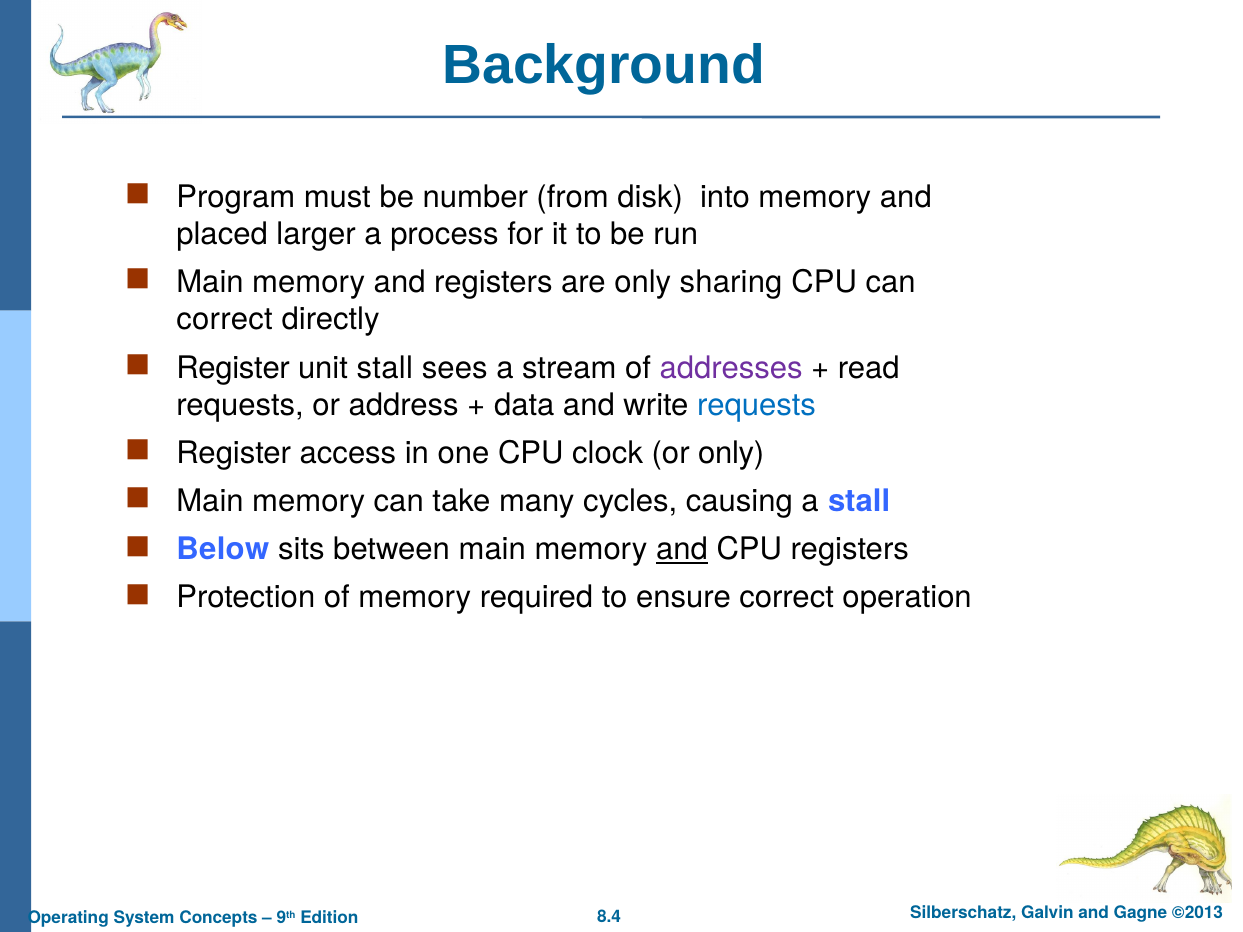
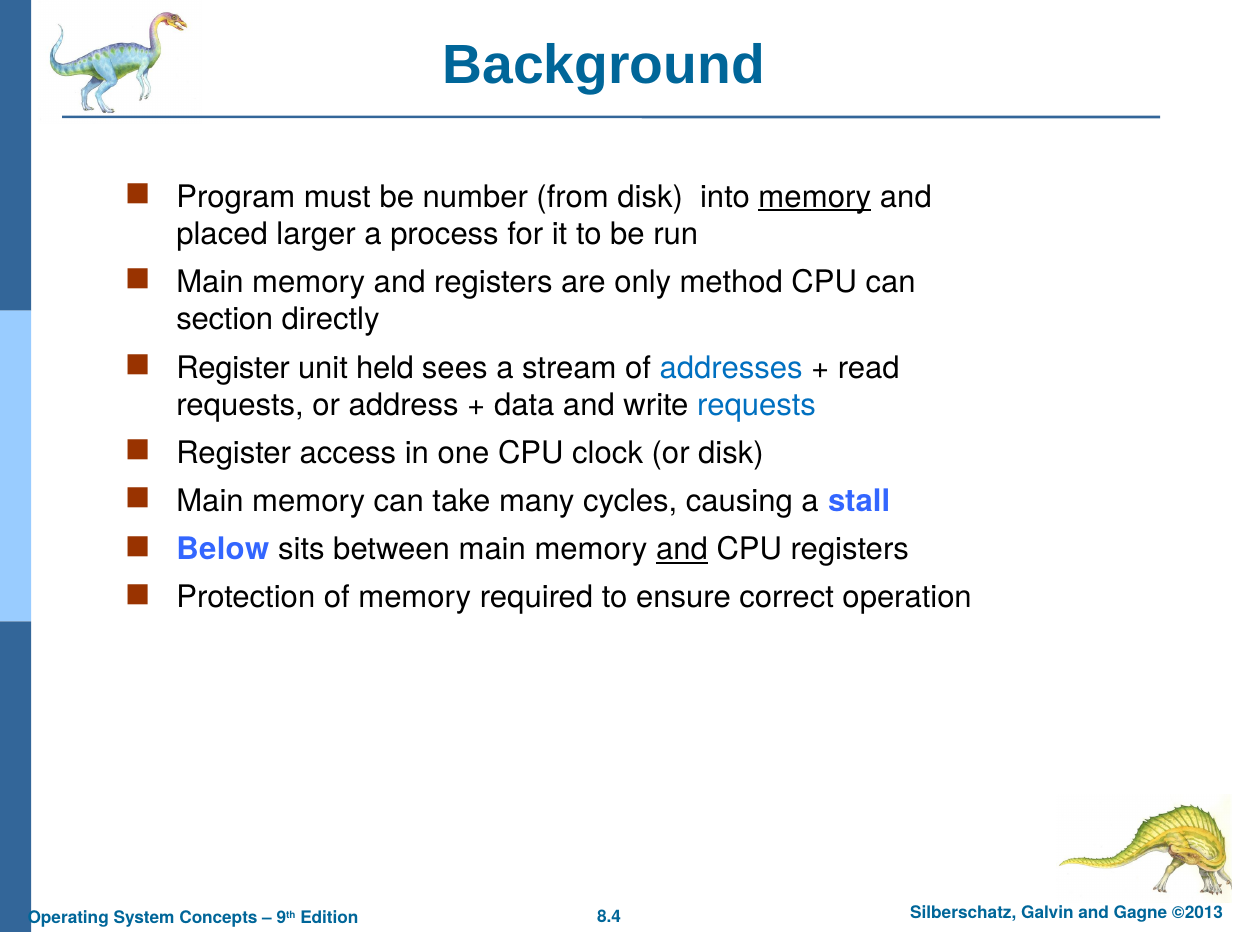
memory at (815, 197) underline: none -> present
sharing: sharing -> method
correct at (225, 320): correct -> section
unit stall: stall -> held
addresses colour: purple -> blue
or only: only -> disk
